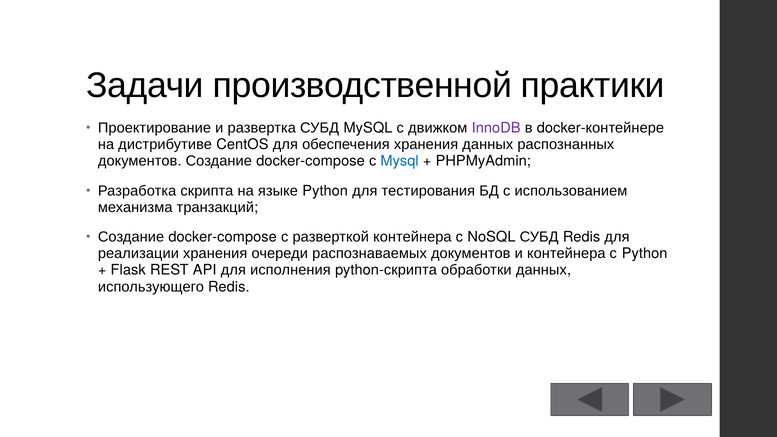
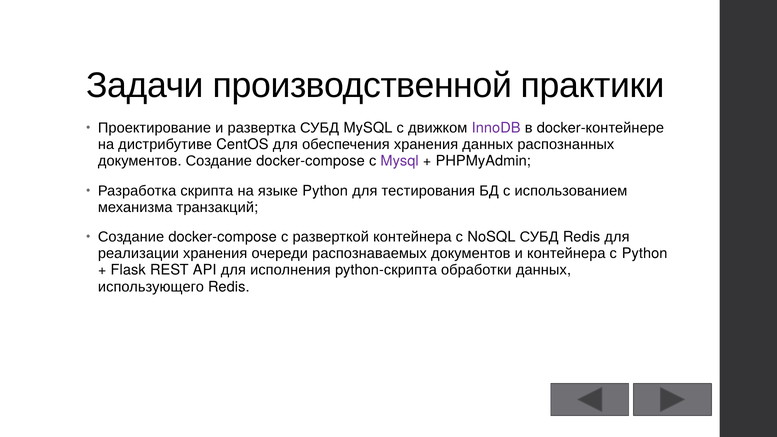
Mysql at (400, 161) colour: blue -> purple
